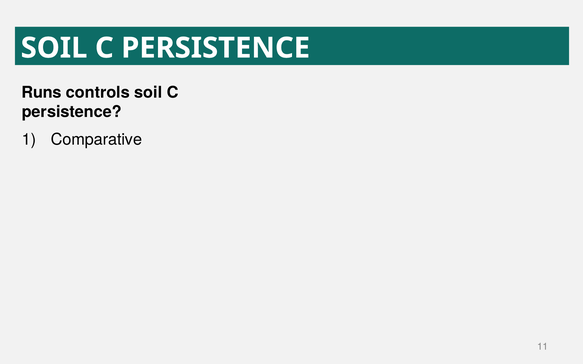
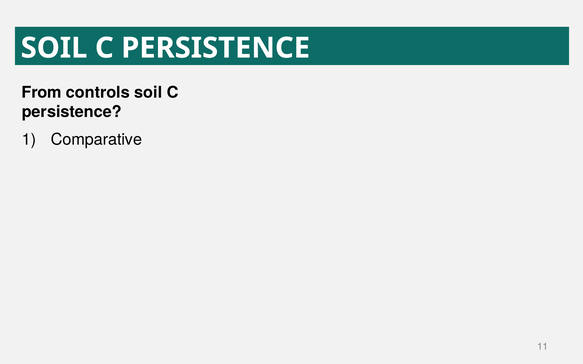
Runs: Runs -> From
